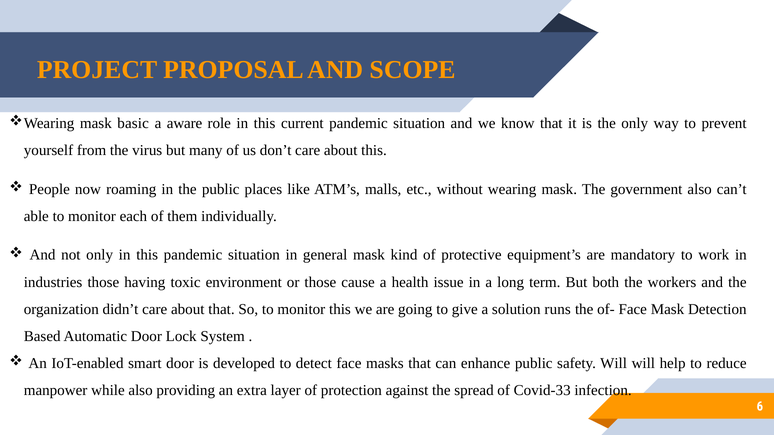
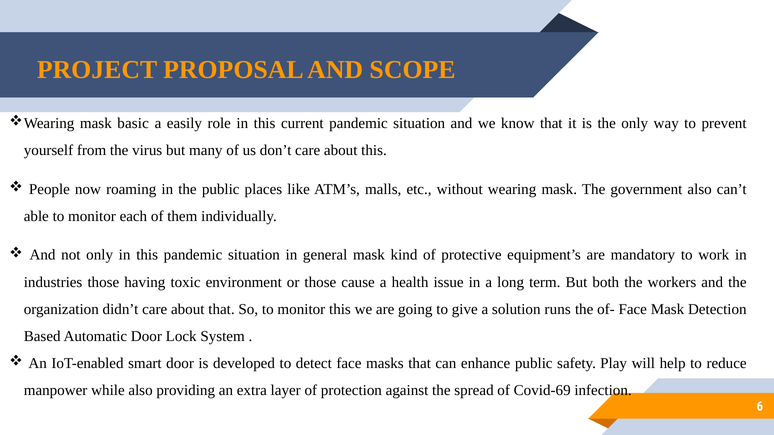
aware: aware -> easily
safety Will: Will -> Play
Covid-33: Covid-33 -> Covid-69
